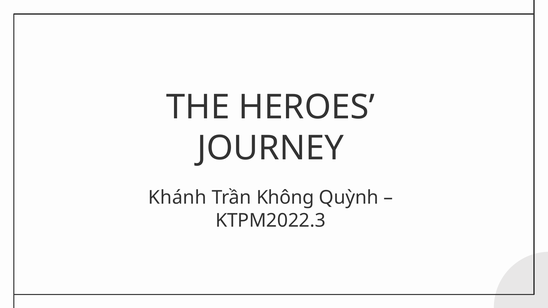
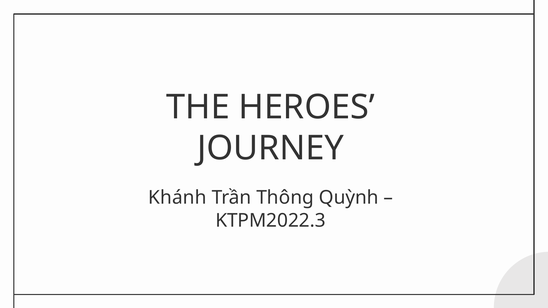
Không: Không -> Thông
